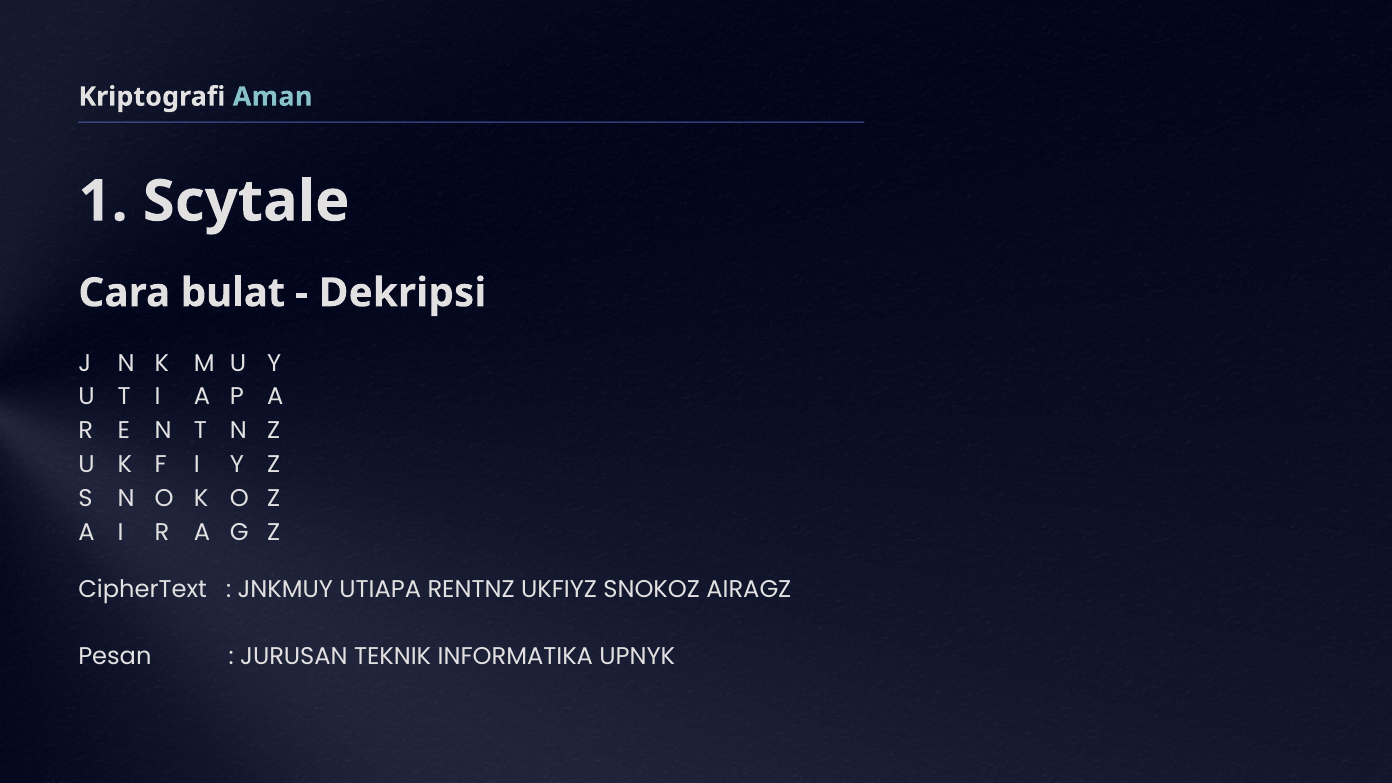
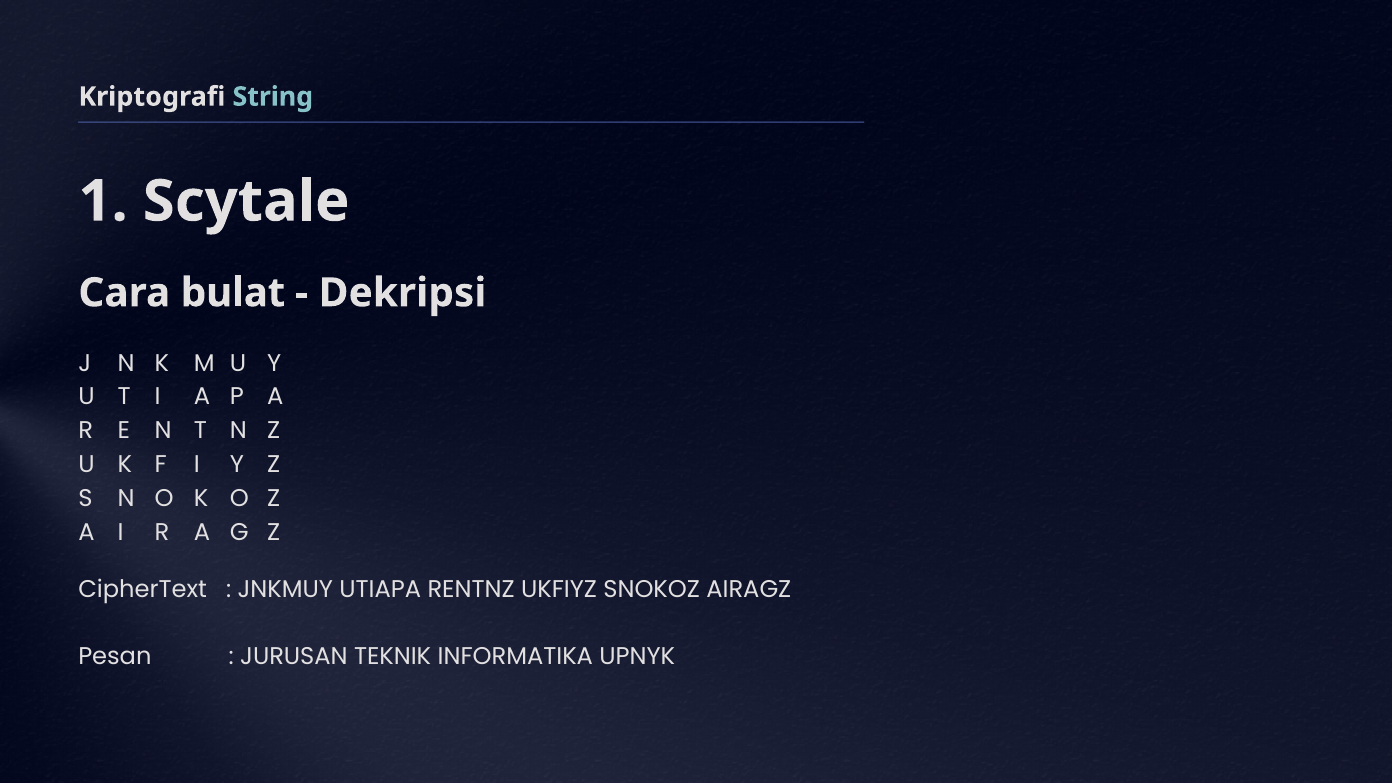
Aman: Aman -> String
